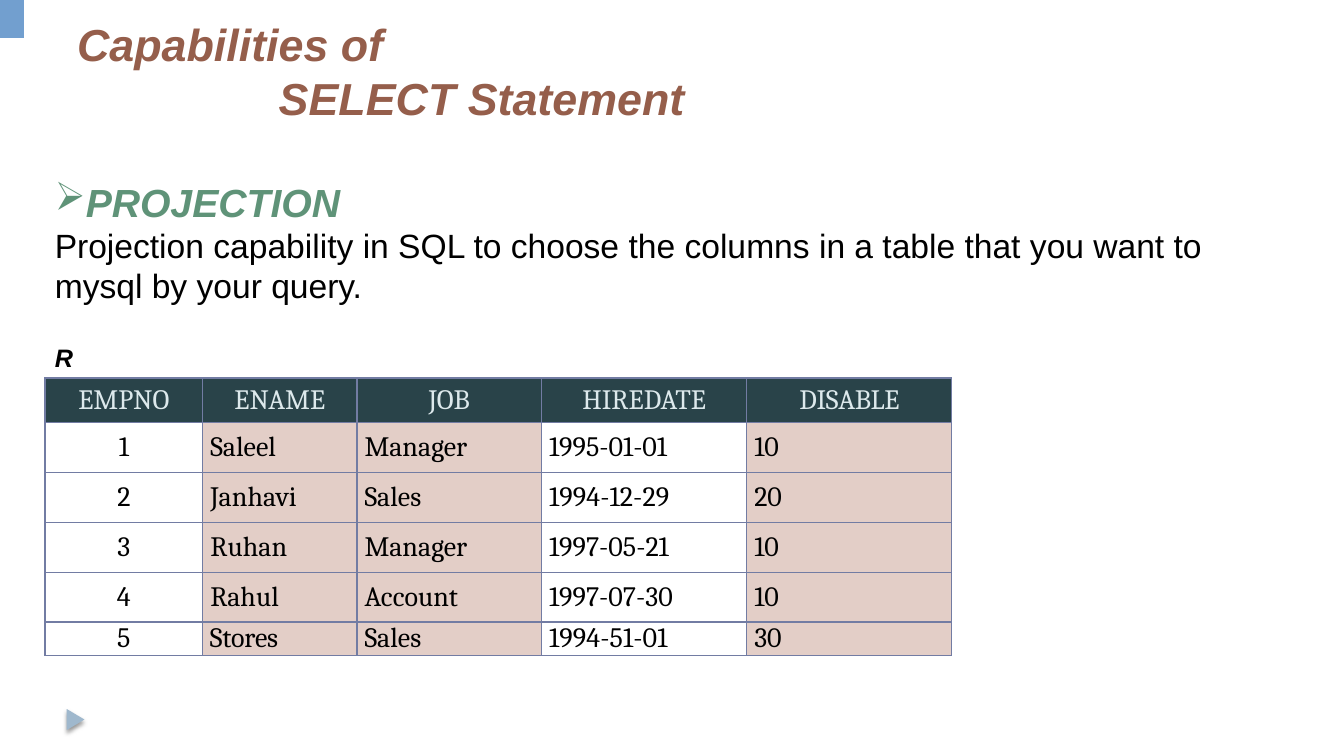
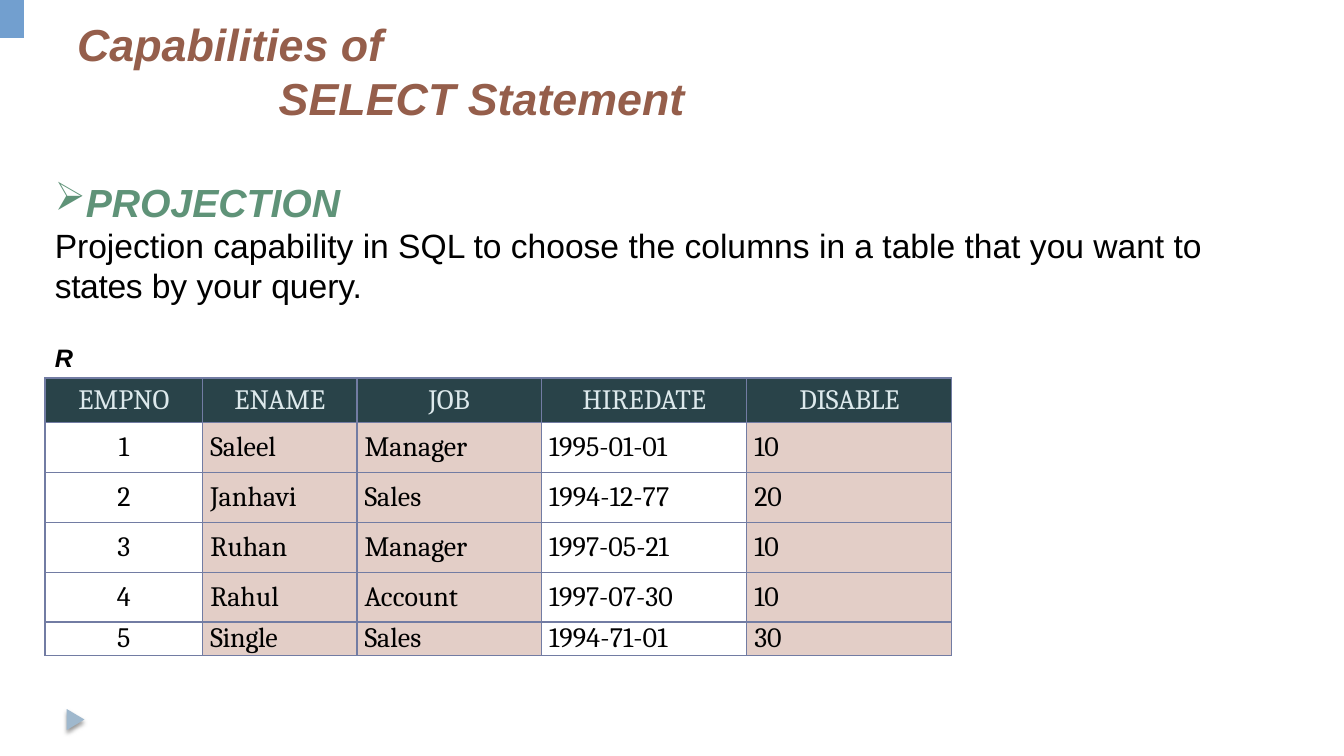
mysql: mysql -> states
1994-12-29: 1994-12-29 -> 1994-12-77
Stores: Stores -> Single
1994-51-01: 1994-51-01 -> 1994-71-01
